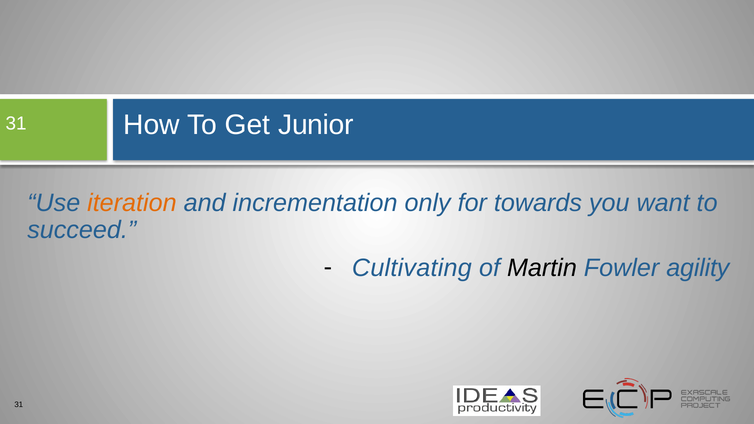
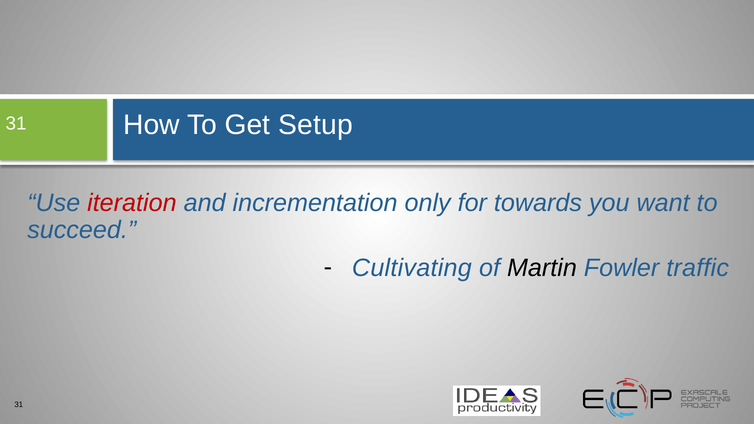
Junior: Junior -> Setup
iteration colour: orange -> red
agility: agility -> traffic
